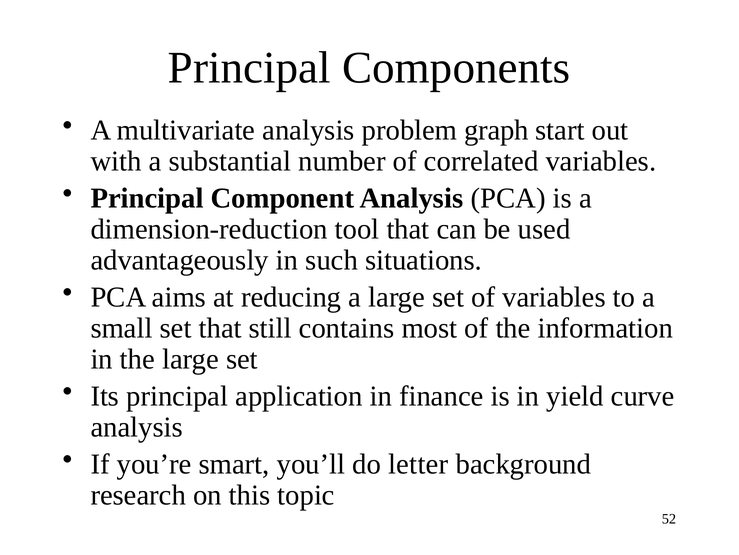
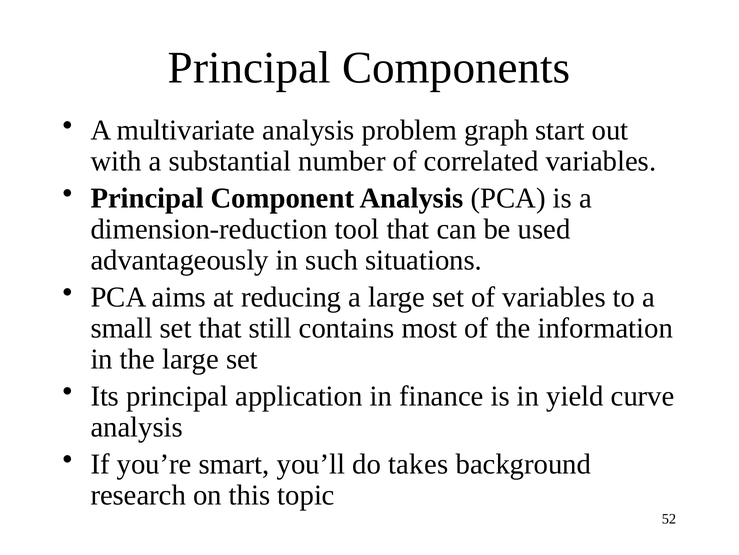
letter: letter -> takes
